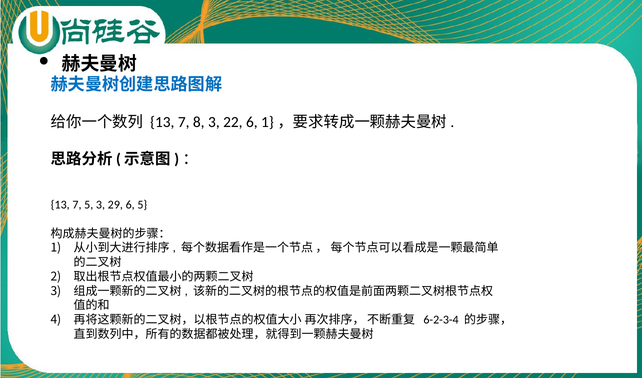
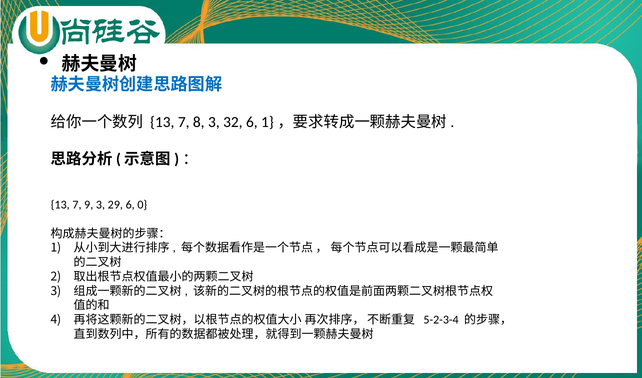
22: 22 -> 32
7 5: 5 -> 9
6 5: 5 -> 0
6-2-3-4: 6-2-3-4 -> 5-2-3-4
